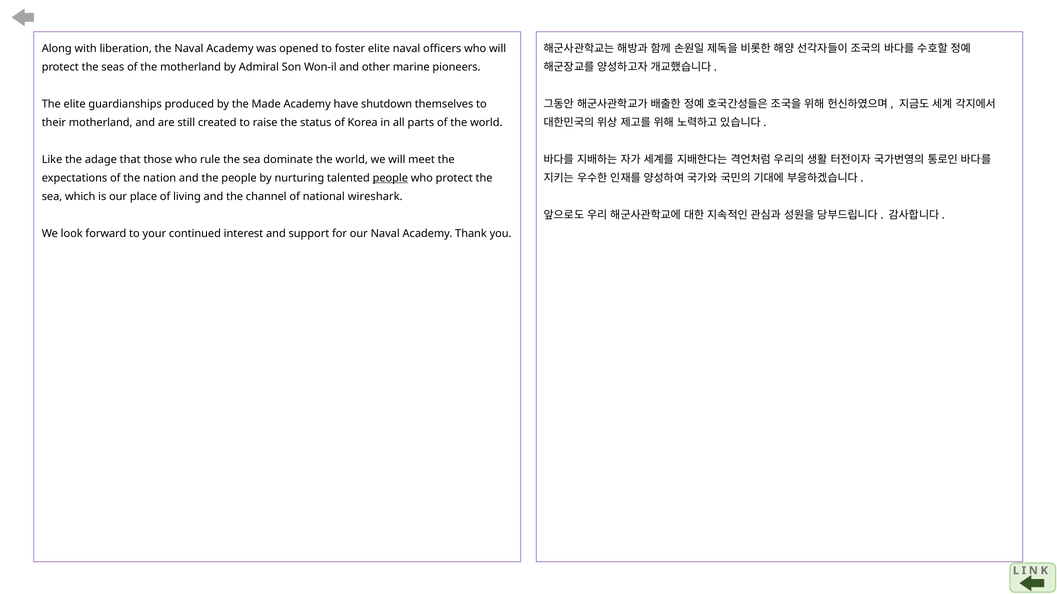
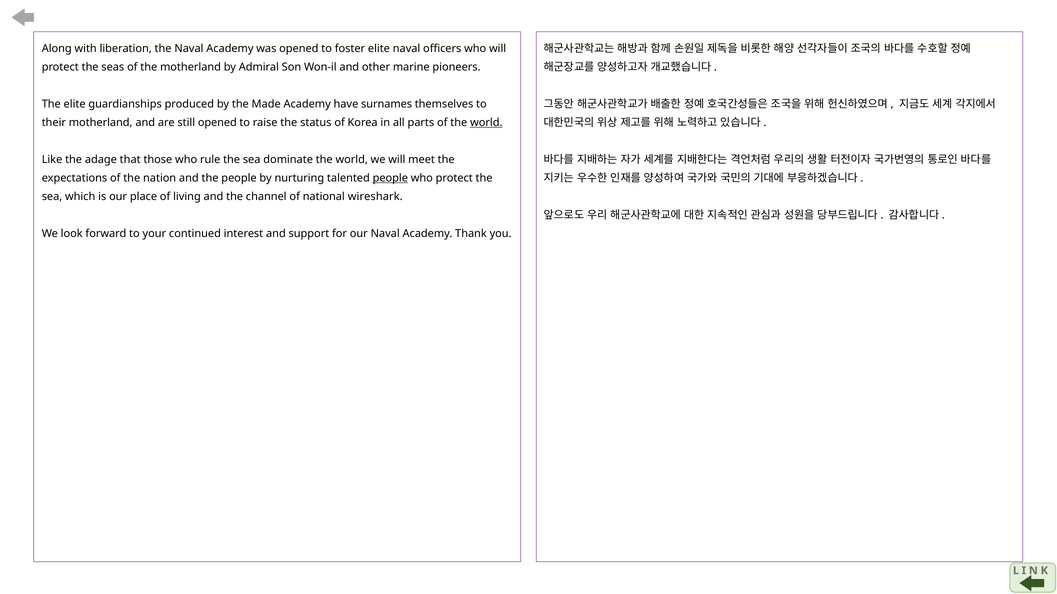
shutdown: shutdown -> surnames
still created: created -> opened
world at (486, 123) underline: none -> present
